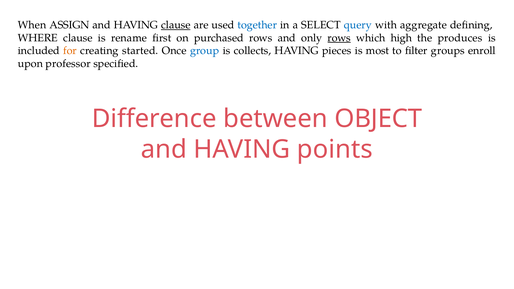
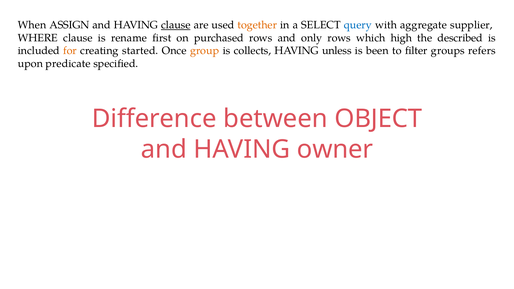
together colour: blue -> orange
defining: defining -> supplier
rows at (339, 38) underline: present -> none
produces: produces -> described
group colour: blue -> orange
pieces: pieces -> unless
most: most -> been
enroll: enroll -> refers
professor: professor -> predicate
points: points -> owner
